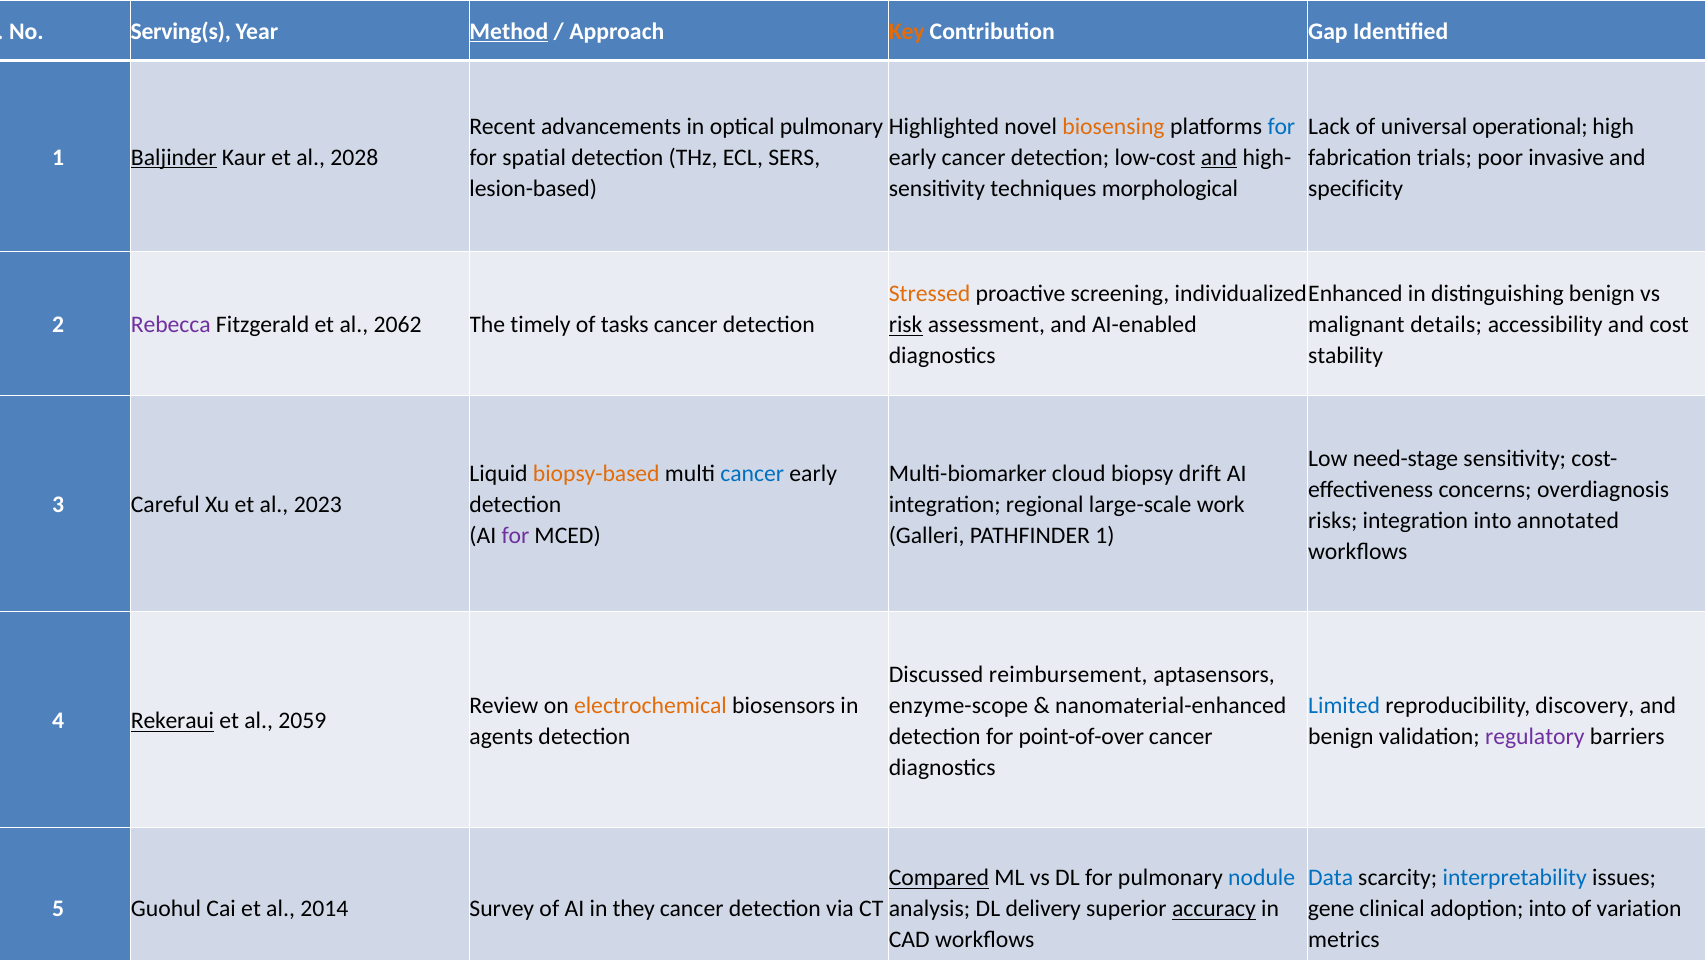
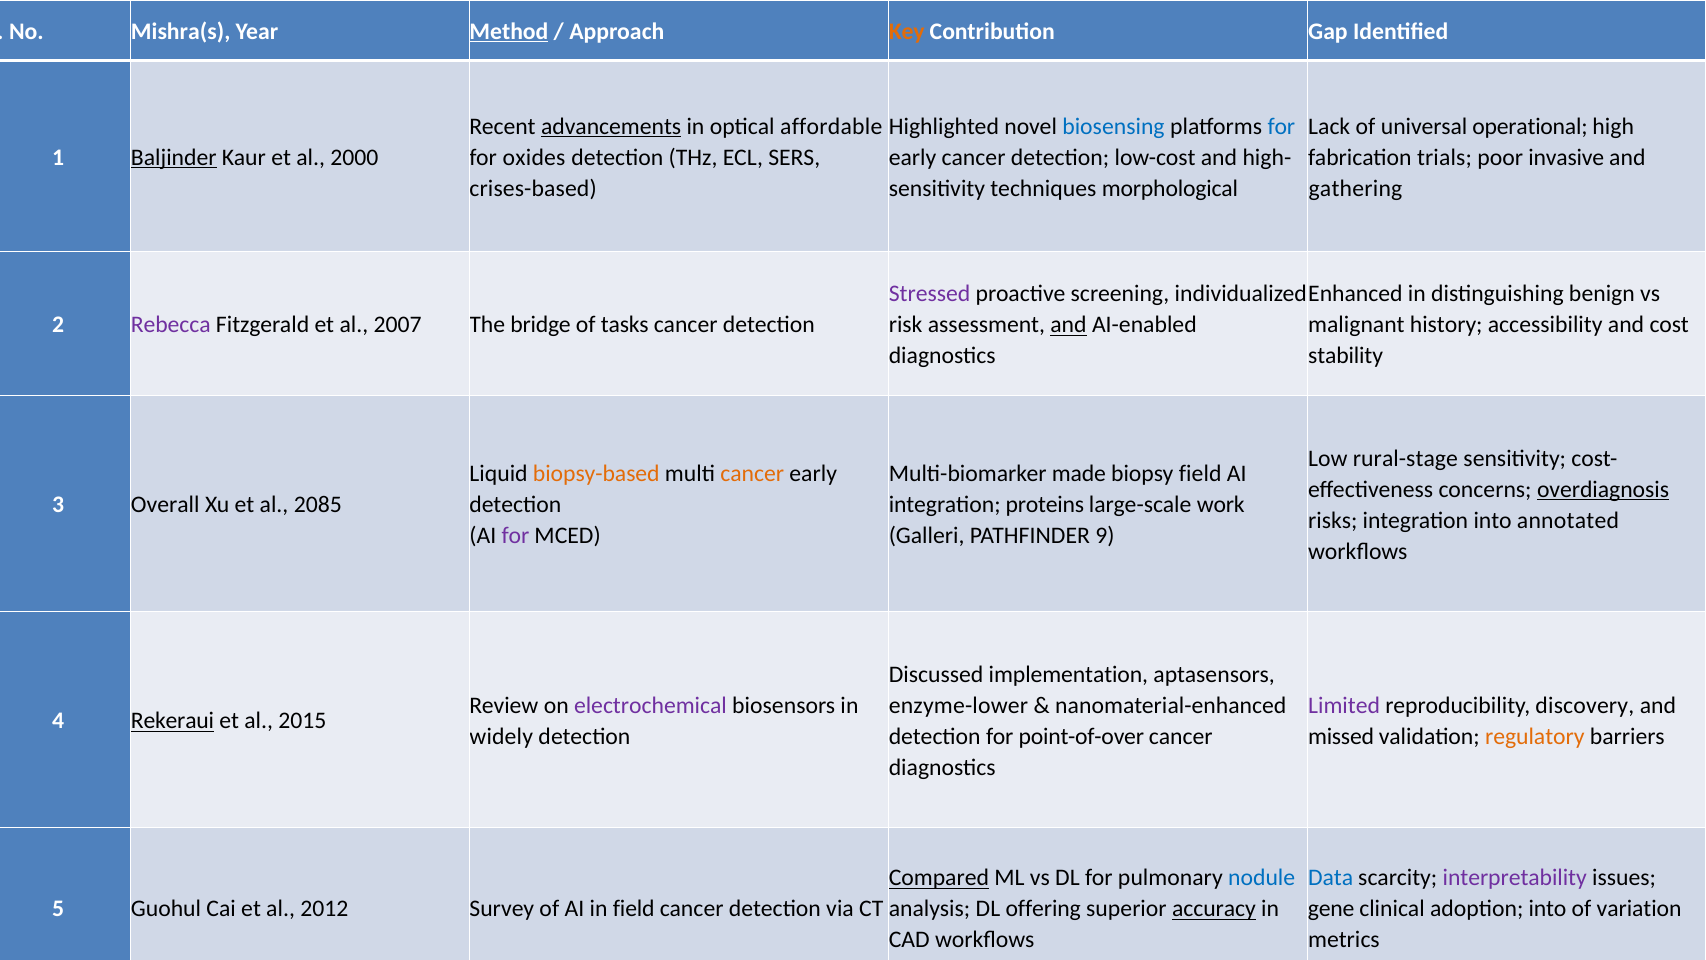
Serving(s: Serving(s -> Mishra(s
advancements underline: none -> present
optical pulmonary: pulmonary -> affordable
biosensing colour: orange -> blue
2028: 2028 -> 2000
spatial: spatial -> oxides
and at (1219, 157) underline: present -> none
lesion-based: lesion-based -> crises-based
specificity: specificity -> gathering
Stressed colour: orange -> purple
2062: 2062 -> 2007
timely: timely -> bridge
risk underline: present -> none
and at (1068, 325) underline: none -> present
details: details -> history
need-stage: need-stage -> rural-stage
cancer at (752, 474) colour: blue -> orange
cloud: cloud -> made
biopsy drift: drift -> field
overdiagnosis underline: none -> present
Careful: Careful -> Overall
2023: 2023 -> 2085
regional: regional -> proteins
PATHFINDER 1: 1 -> 9
reimbursement: reimbursement -> implementation
electrochemical colour: orange -> purple
enzyme-scope: enzyme-scope -> enzyme-lower
Limited colour: blue -> purple
2059: 2059 -> 2015
agents: agents -> widely
benign at (1341, 736): benign -> missed
regulatory colour: purple -> orange
interpretability colour: blue -> purple
2014: 2014 -> 2012
in they: they -> field
delivery: delivery -> offering
